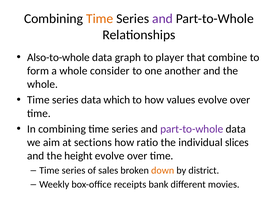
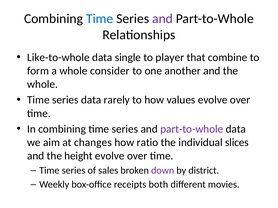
Time at (100, 19) colour: orange -> blue
Also-to-whole: Also-to-whole -> Like-to-whole
graph: graph -> single
which: which -> rarely
sections: sections -> changes
down colour: orange -> purple
bank: bank -> both
